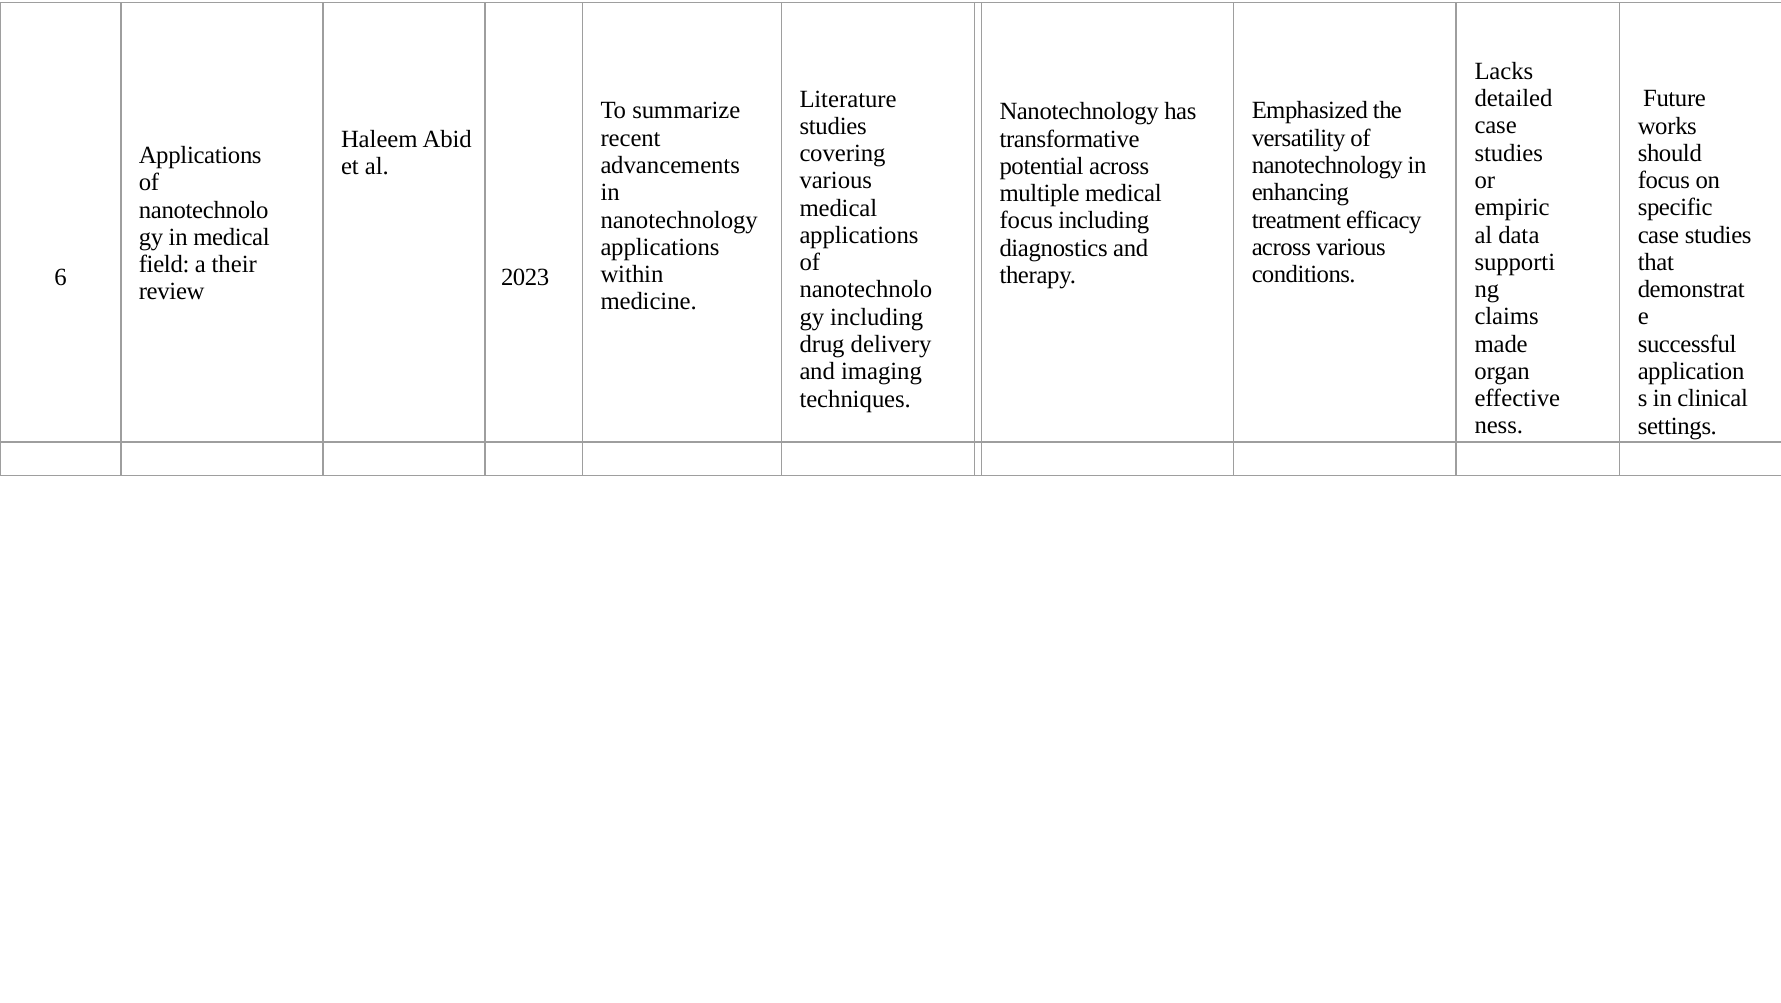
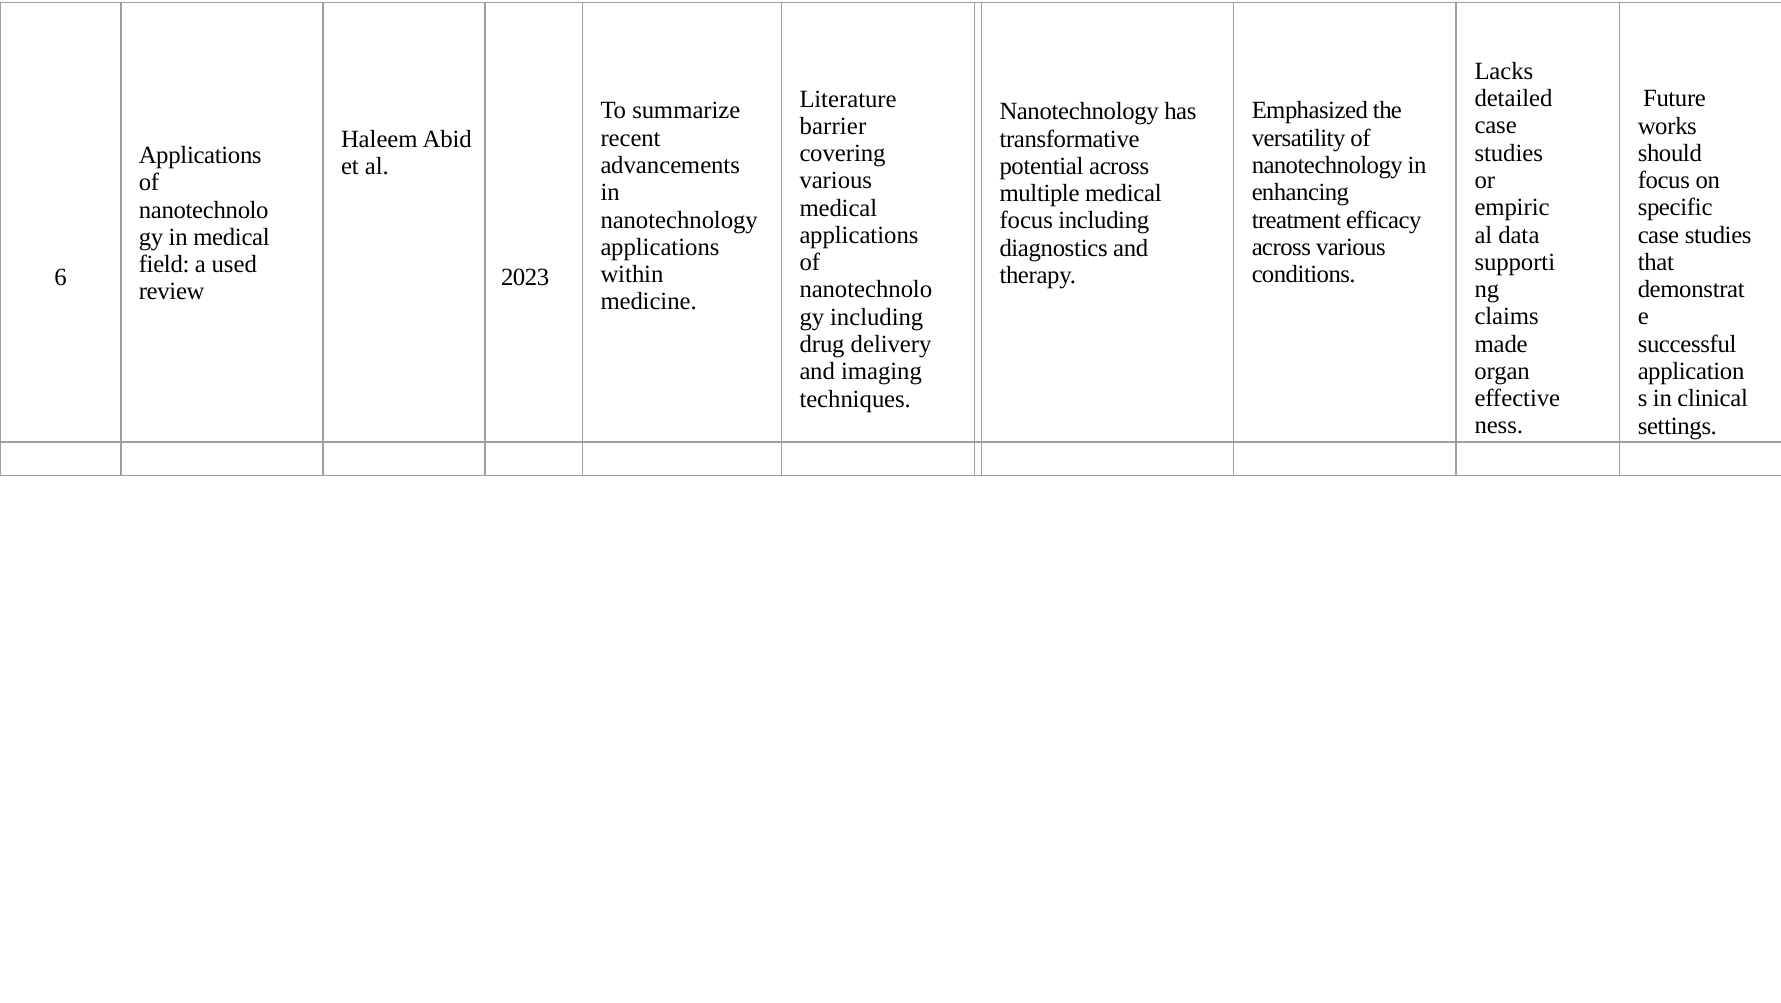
studies at (833, 126): studies -> barrier
their: their -> used
